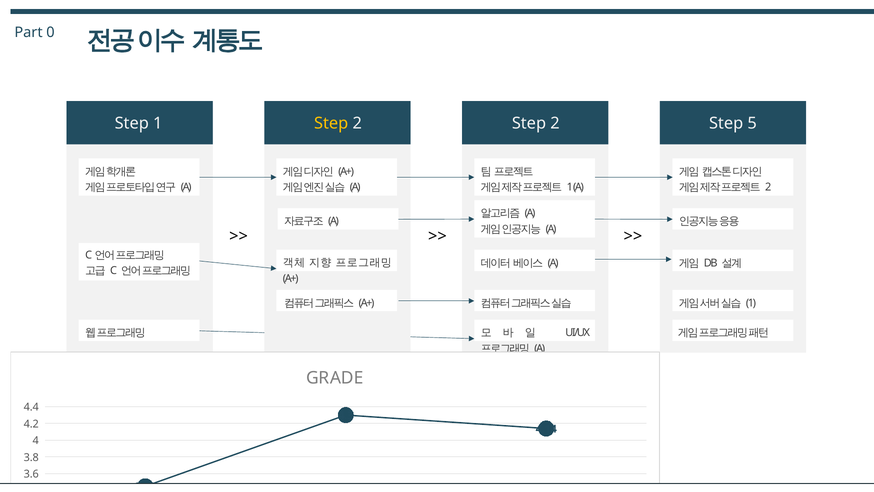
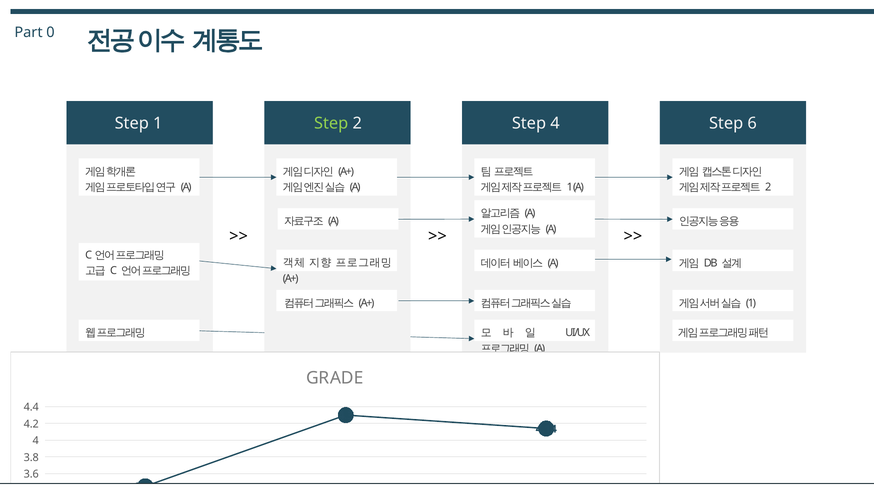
Step at (331, 123) colour: yellow -> light green
2 Step 2: 2 -> 4
5: 5 -> 6
